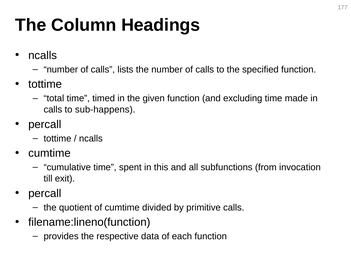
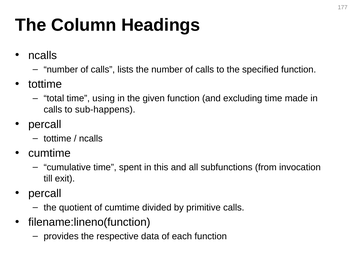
timed: timed -> using
